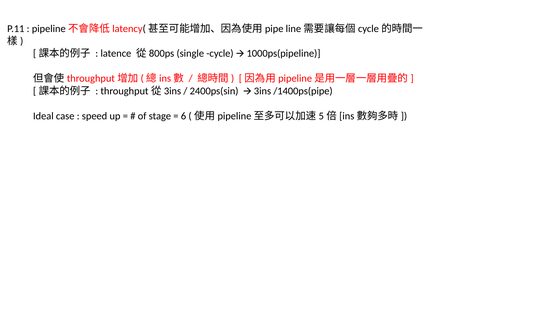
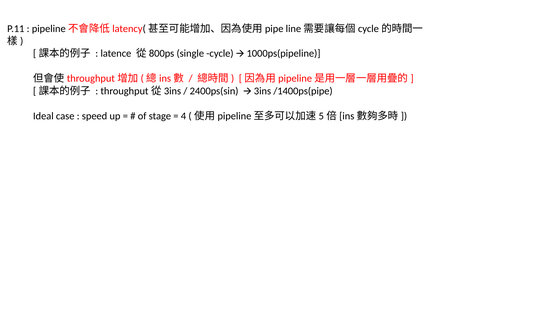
6: 6 -> 4
